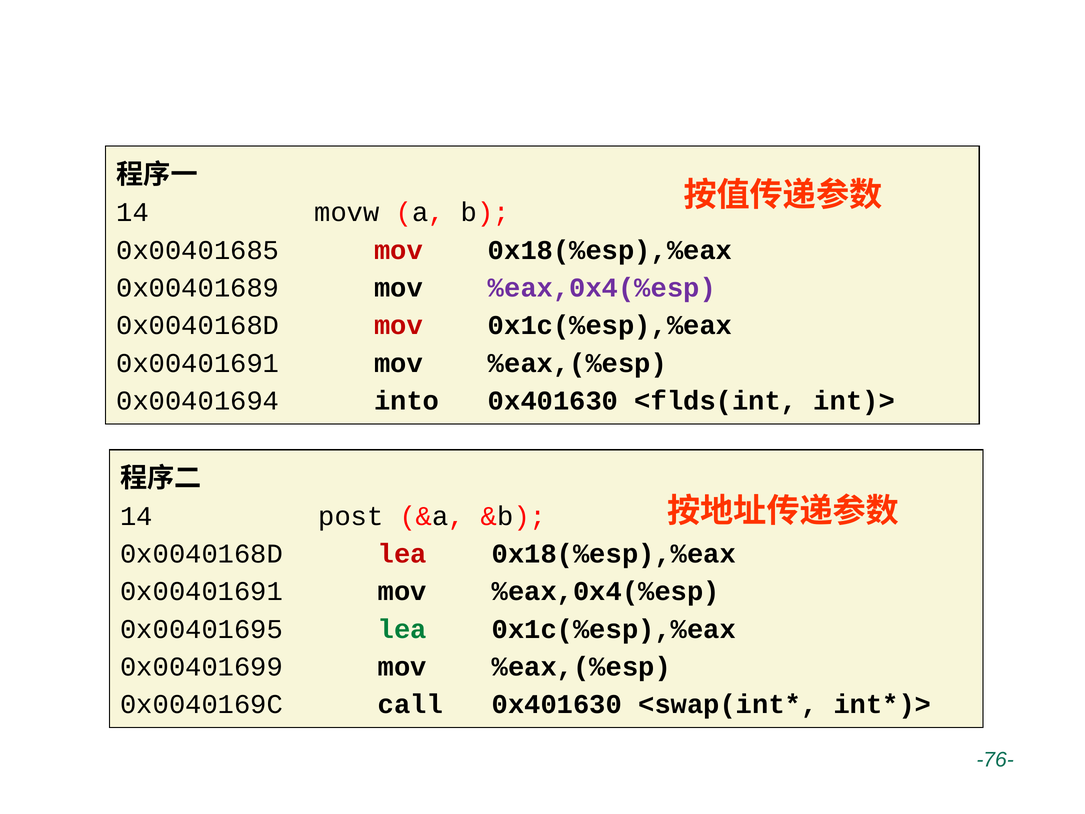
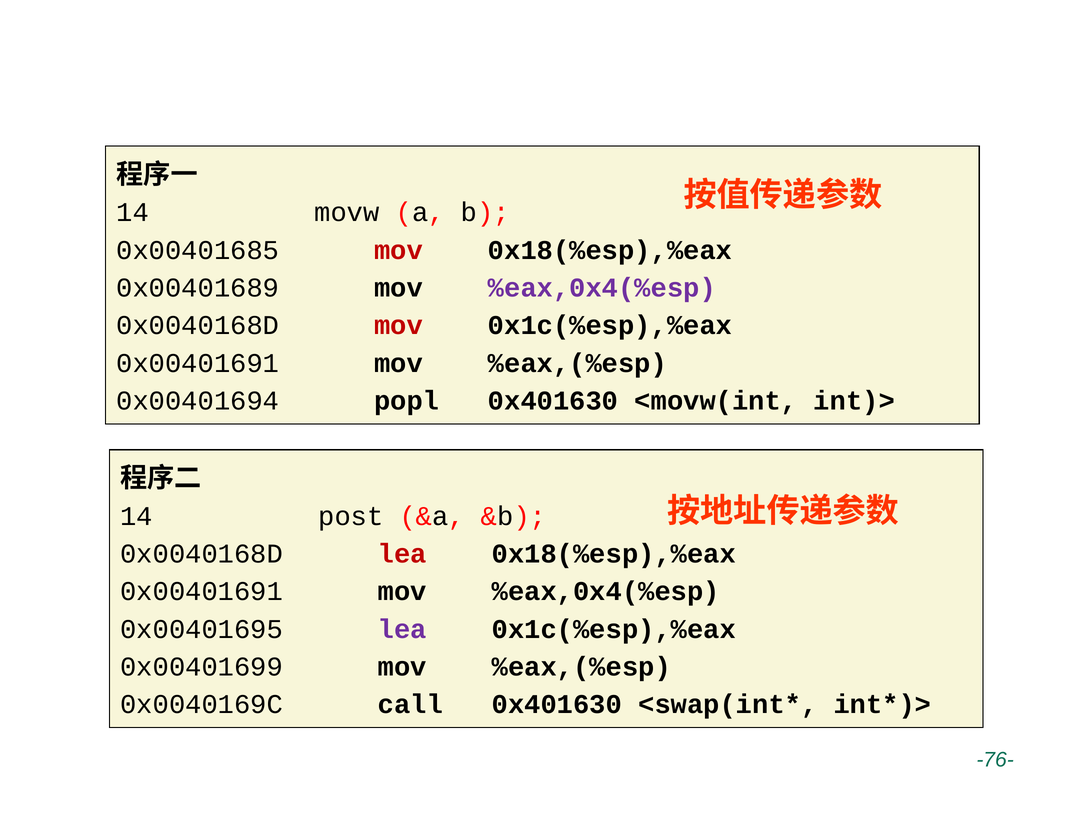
into: into -> popl
<flds(int: <flds(int -> <movw(int
lea at (402, 629) colour: green -> purple
